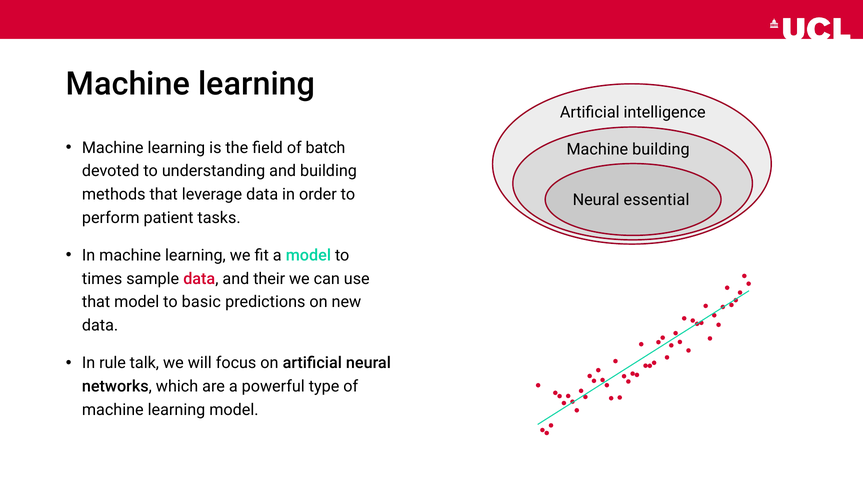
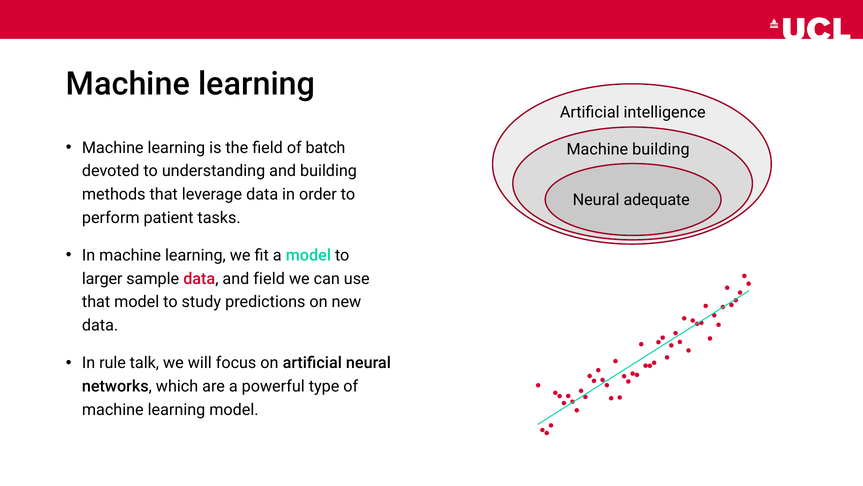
essential: essential -> adequate
times: times -> larger
and their: their -> field
basic: basic -> study
